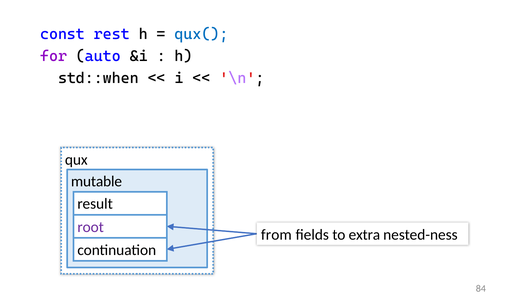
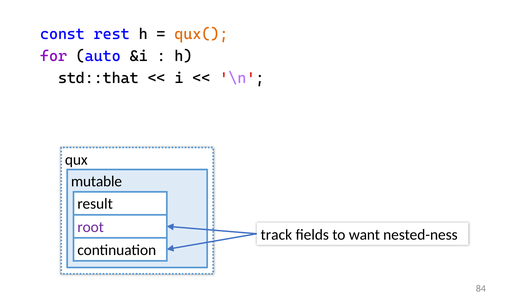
qux( colour: blue -> orange
std::when: std::when -> std::that
from: from -> track
extra: extra -> want
